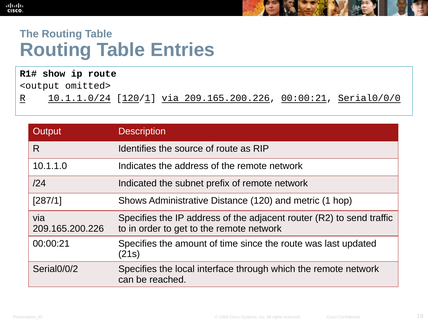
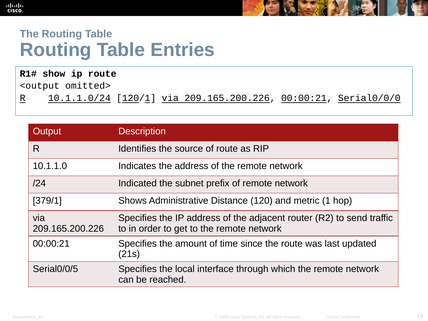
287/1: 287/1 -> 379/1
Serial0/0/2: Serial0/0/2 -> Serial0/0/5
